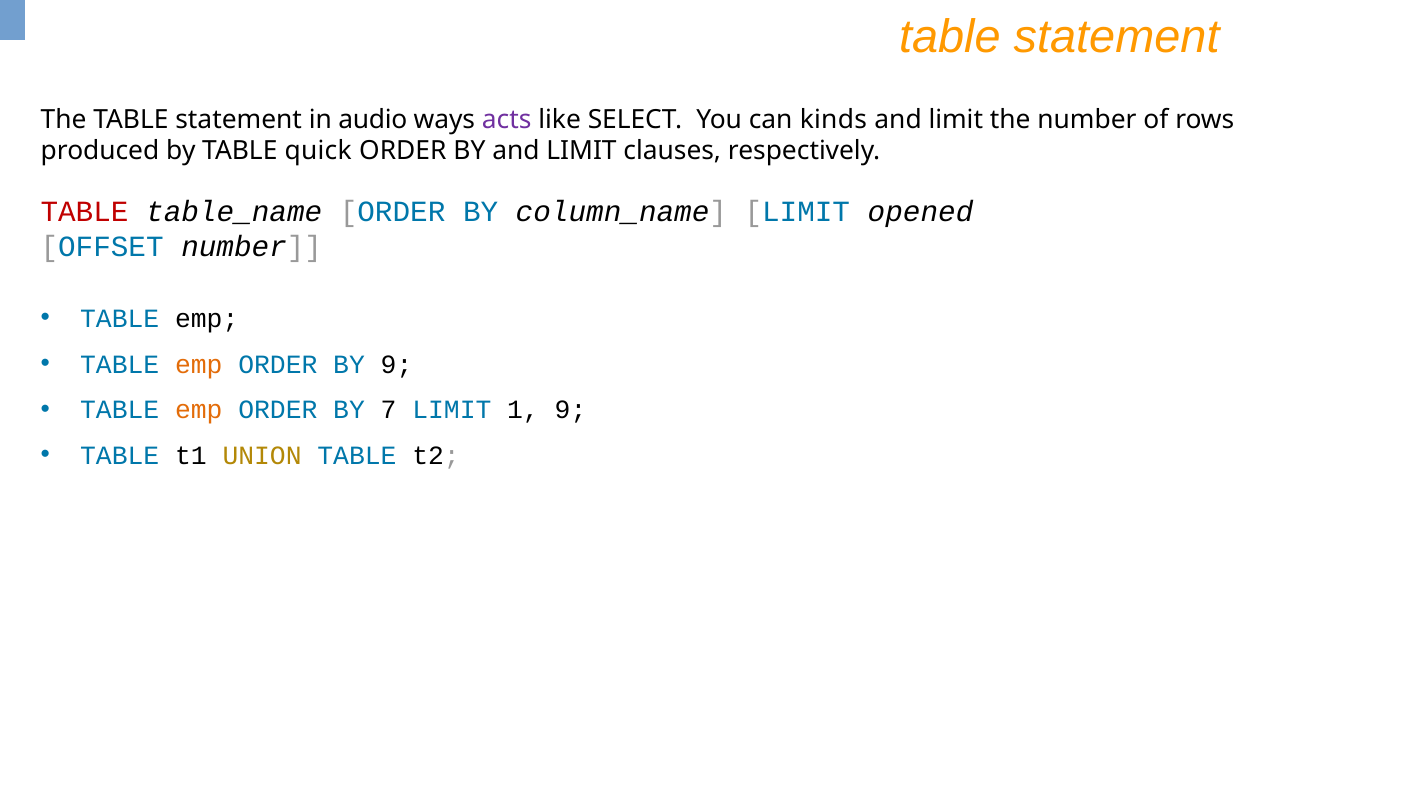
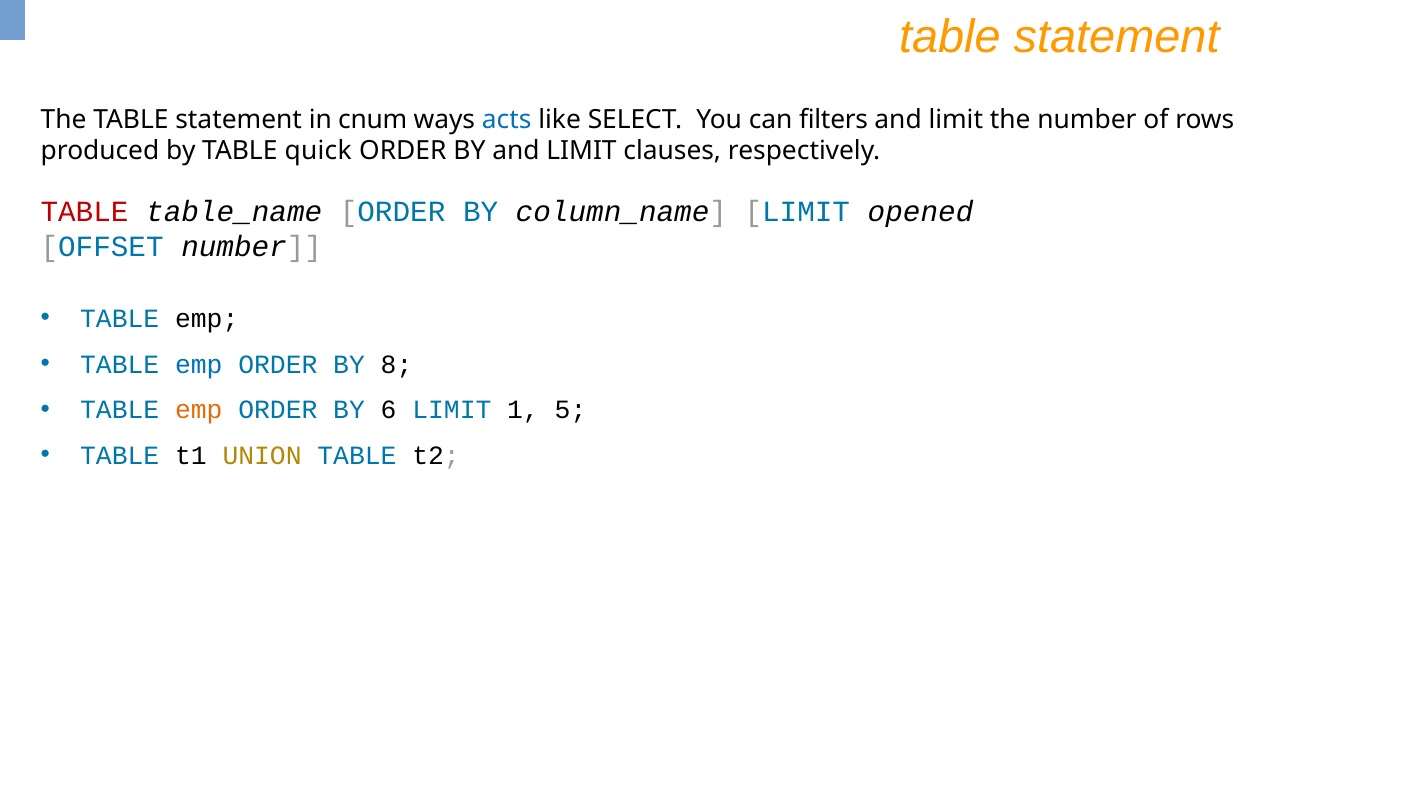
audio: audio -> cnum
acts colour: purple -> blue
kinds: kinds -> filters
emp at (199, 364) colour: orange -> blue
BY 9: 9 -> 8
7: 7 -> 6
1 9: 9 -> 5
